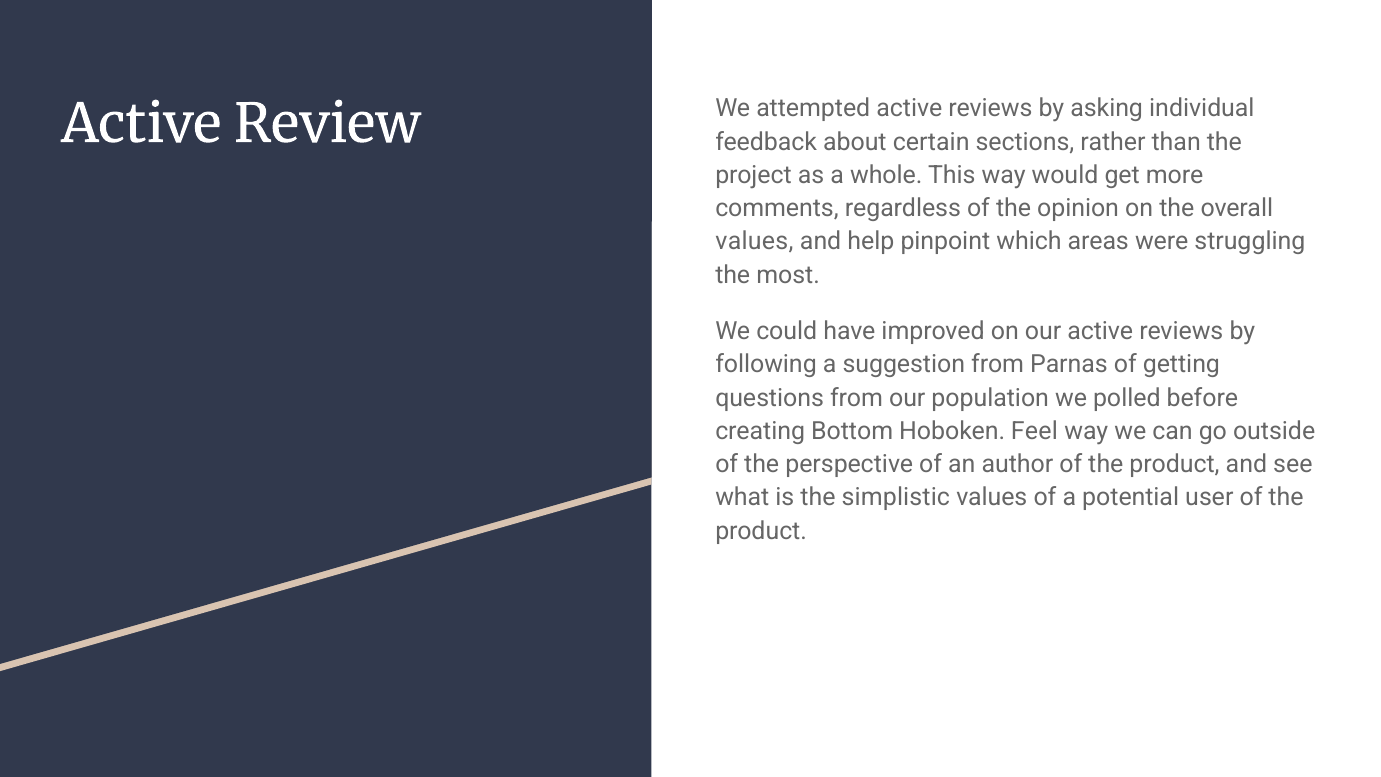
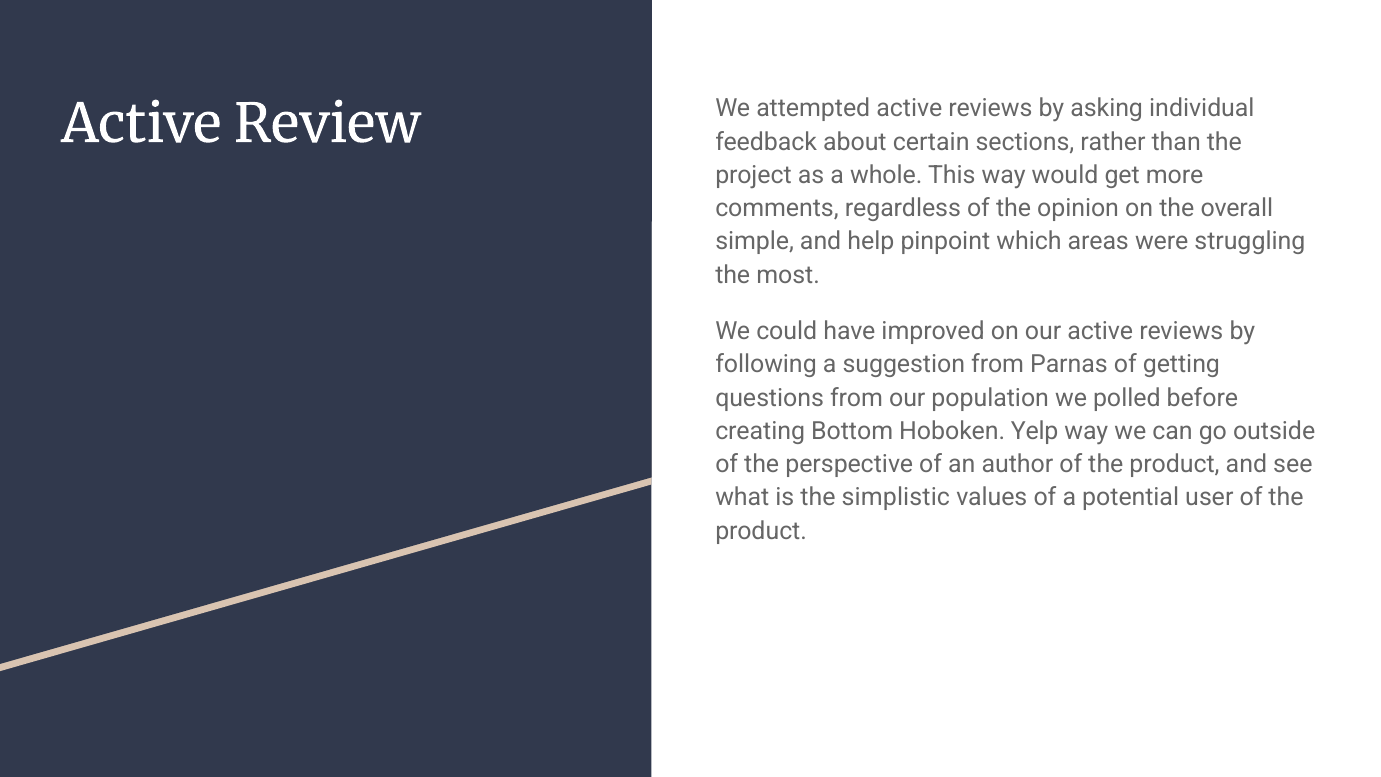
values at (754, 242): values -> simple
Feel: Feel -> Yelp
